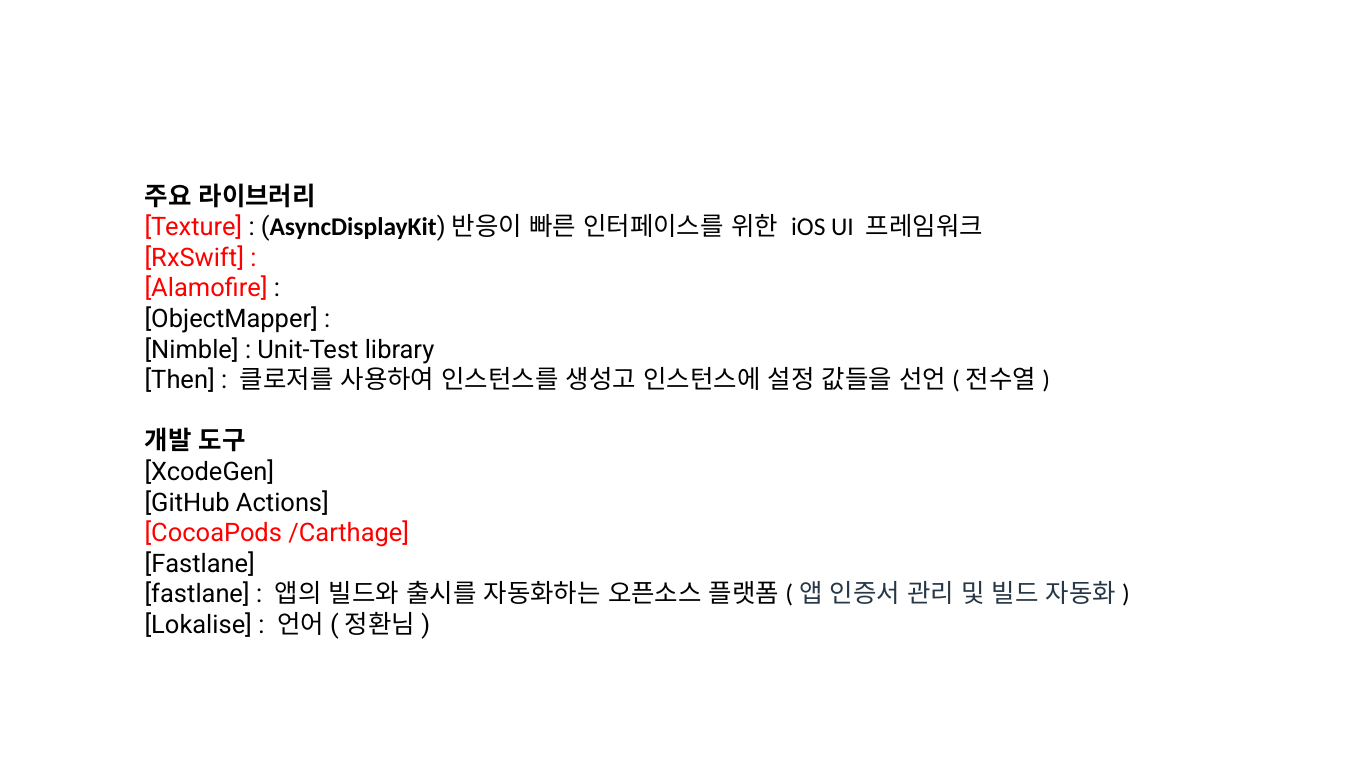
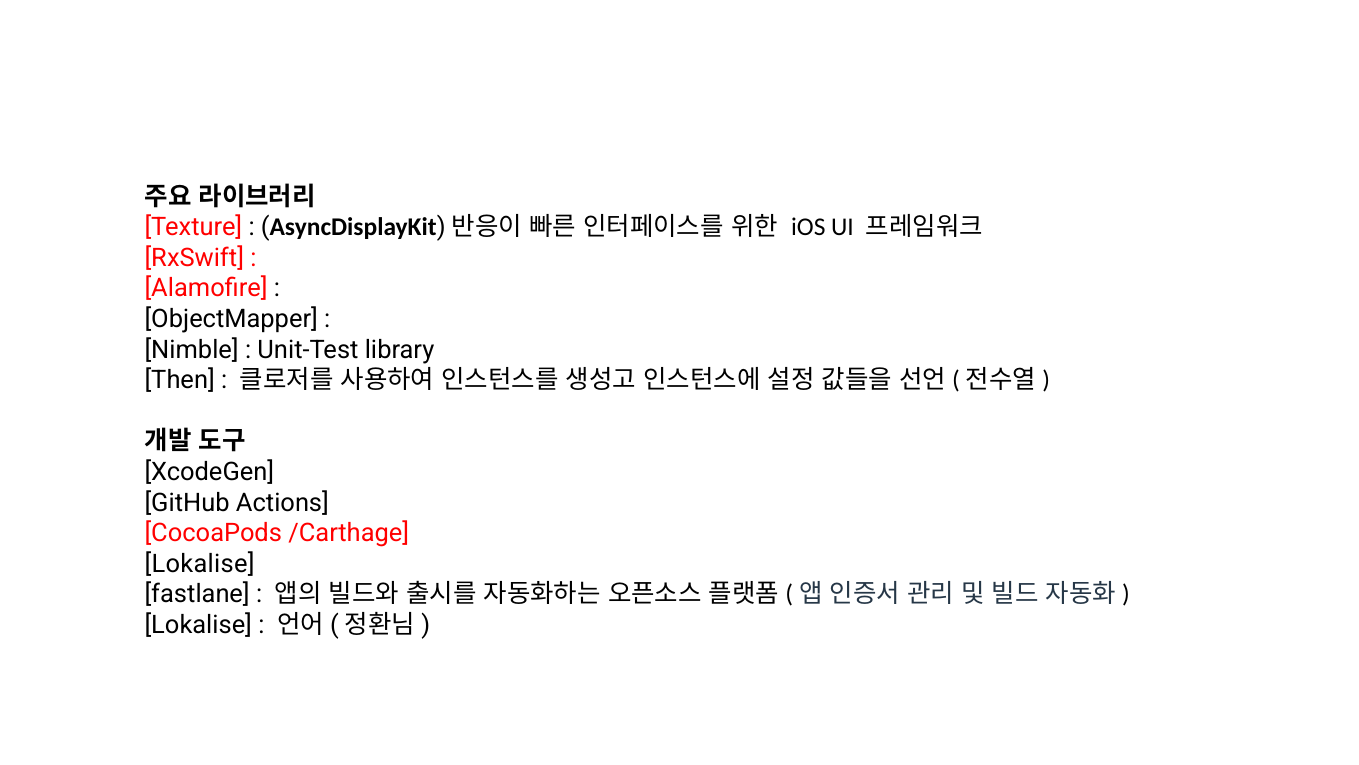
Fastlane at (200, 564): Fastlane -> Lokalise
